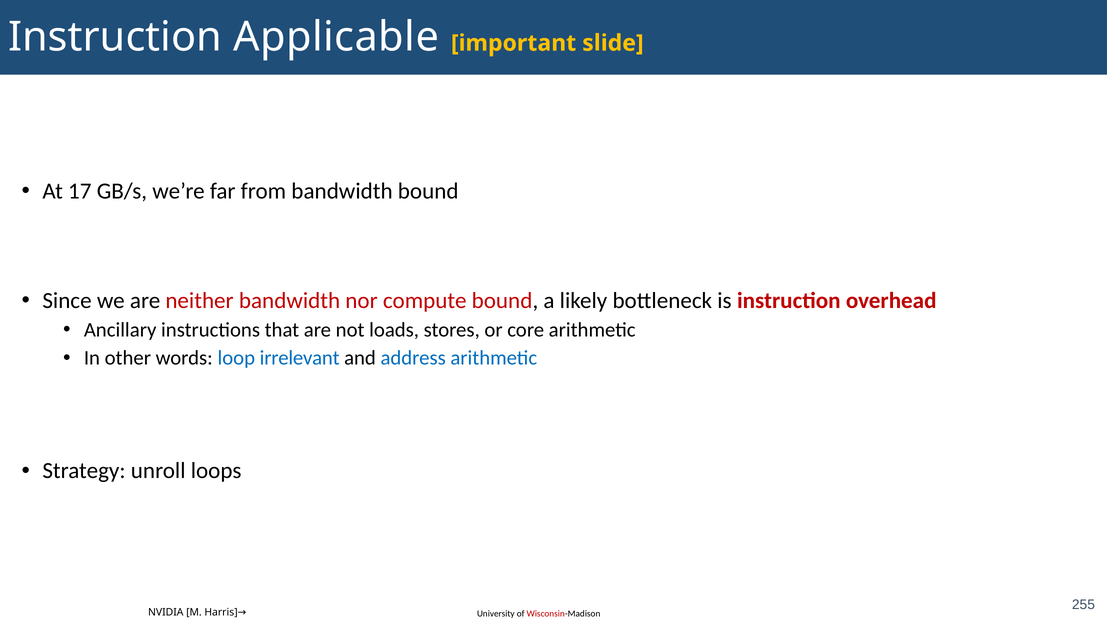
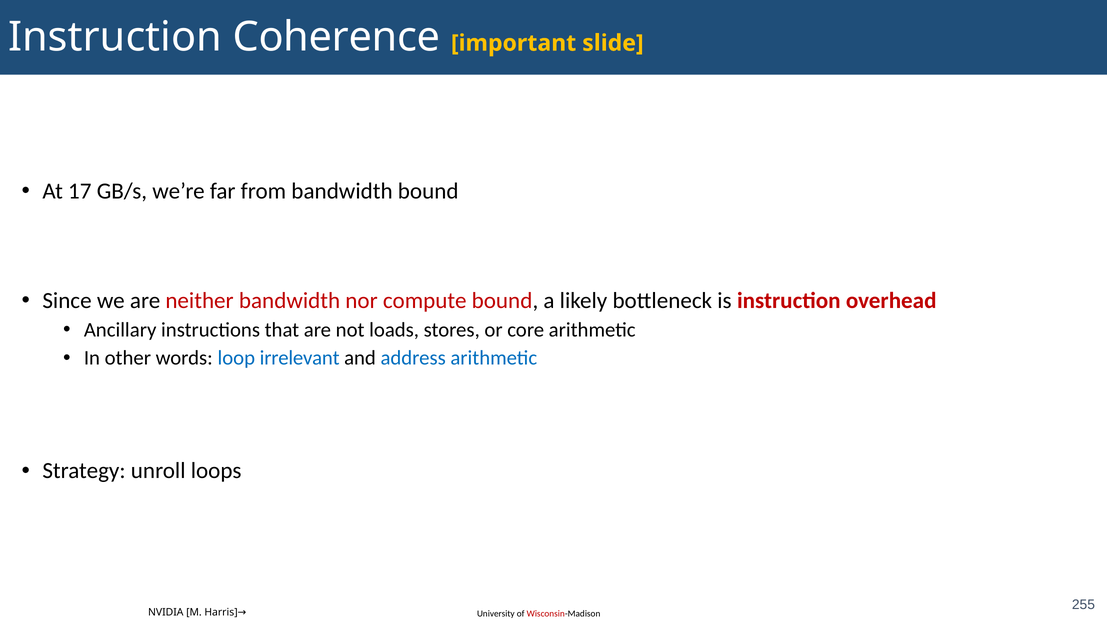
Applicable: Applicable -> Coherence
